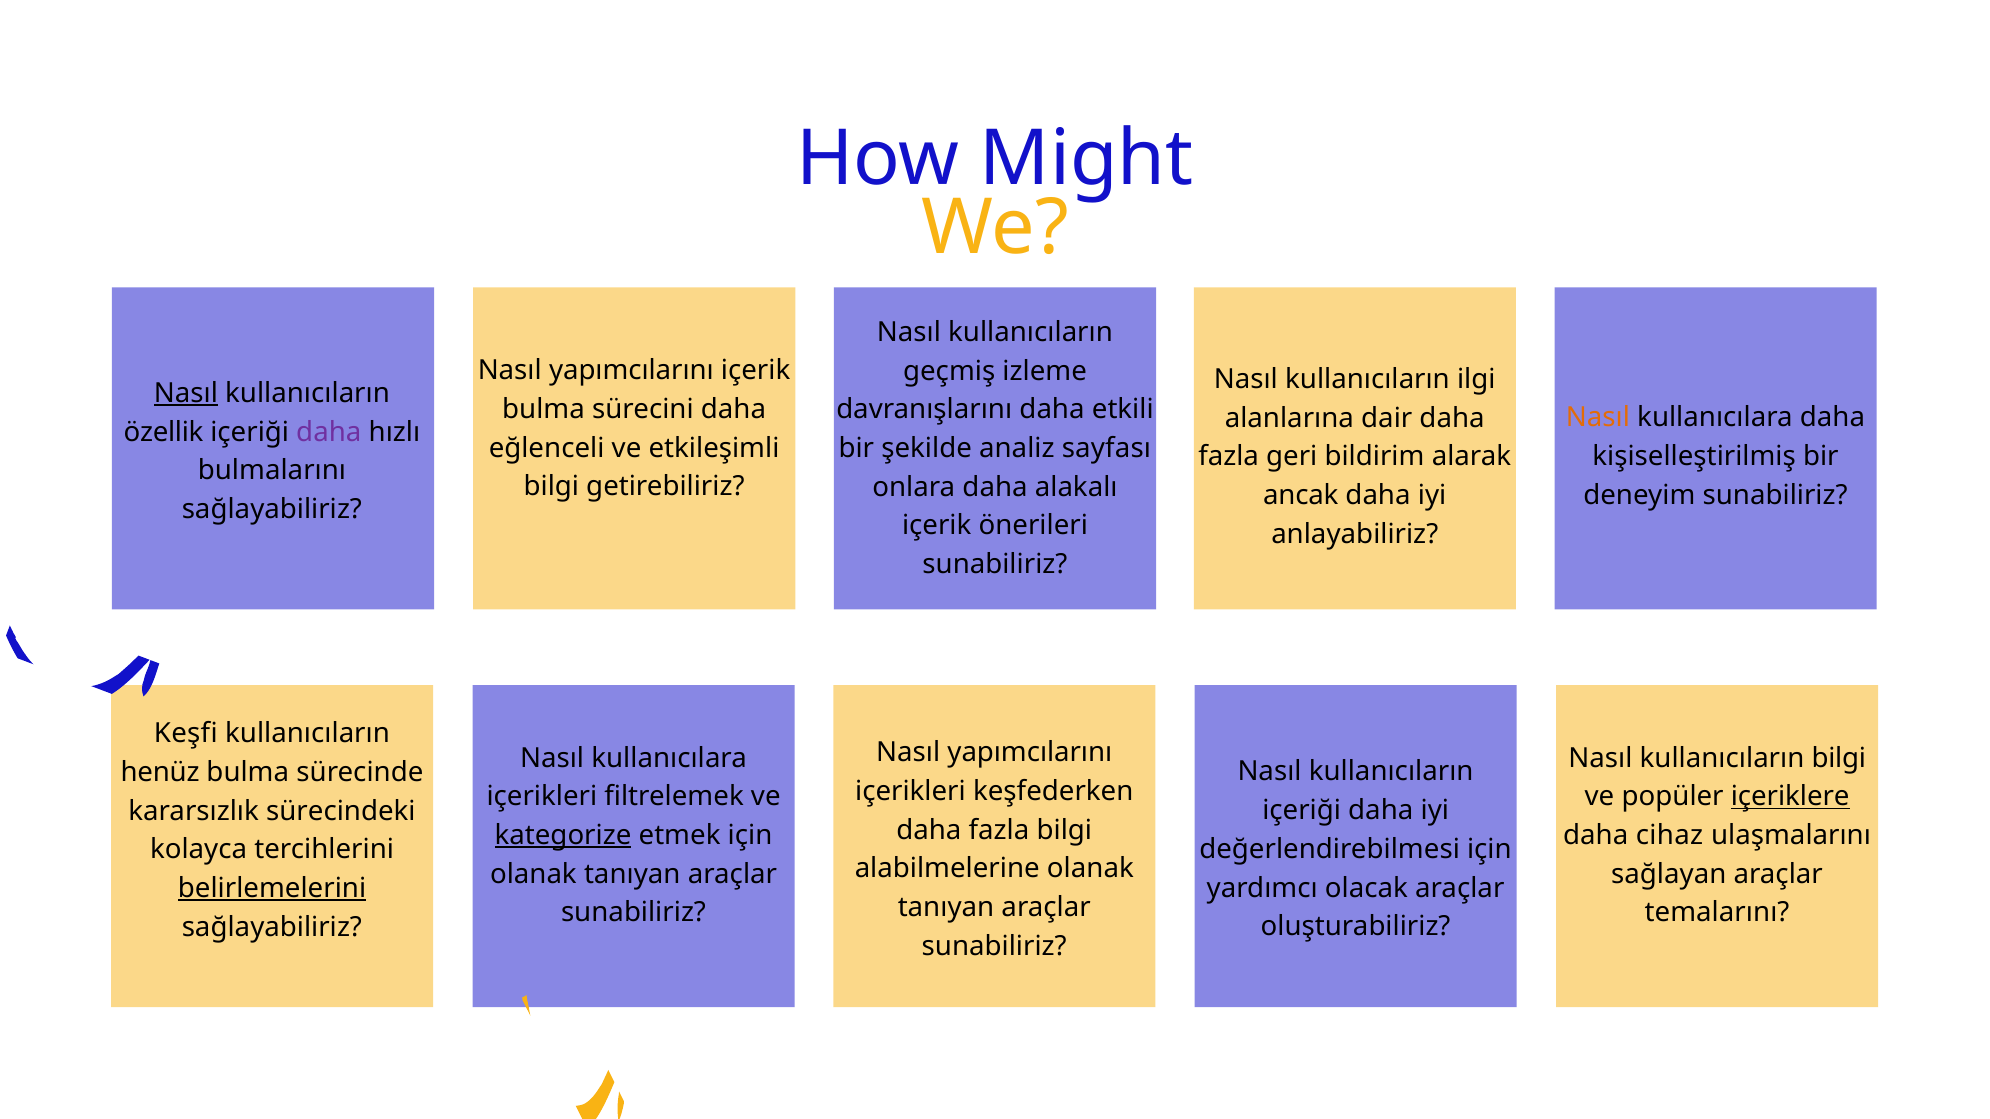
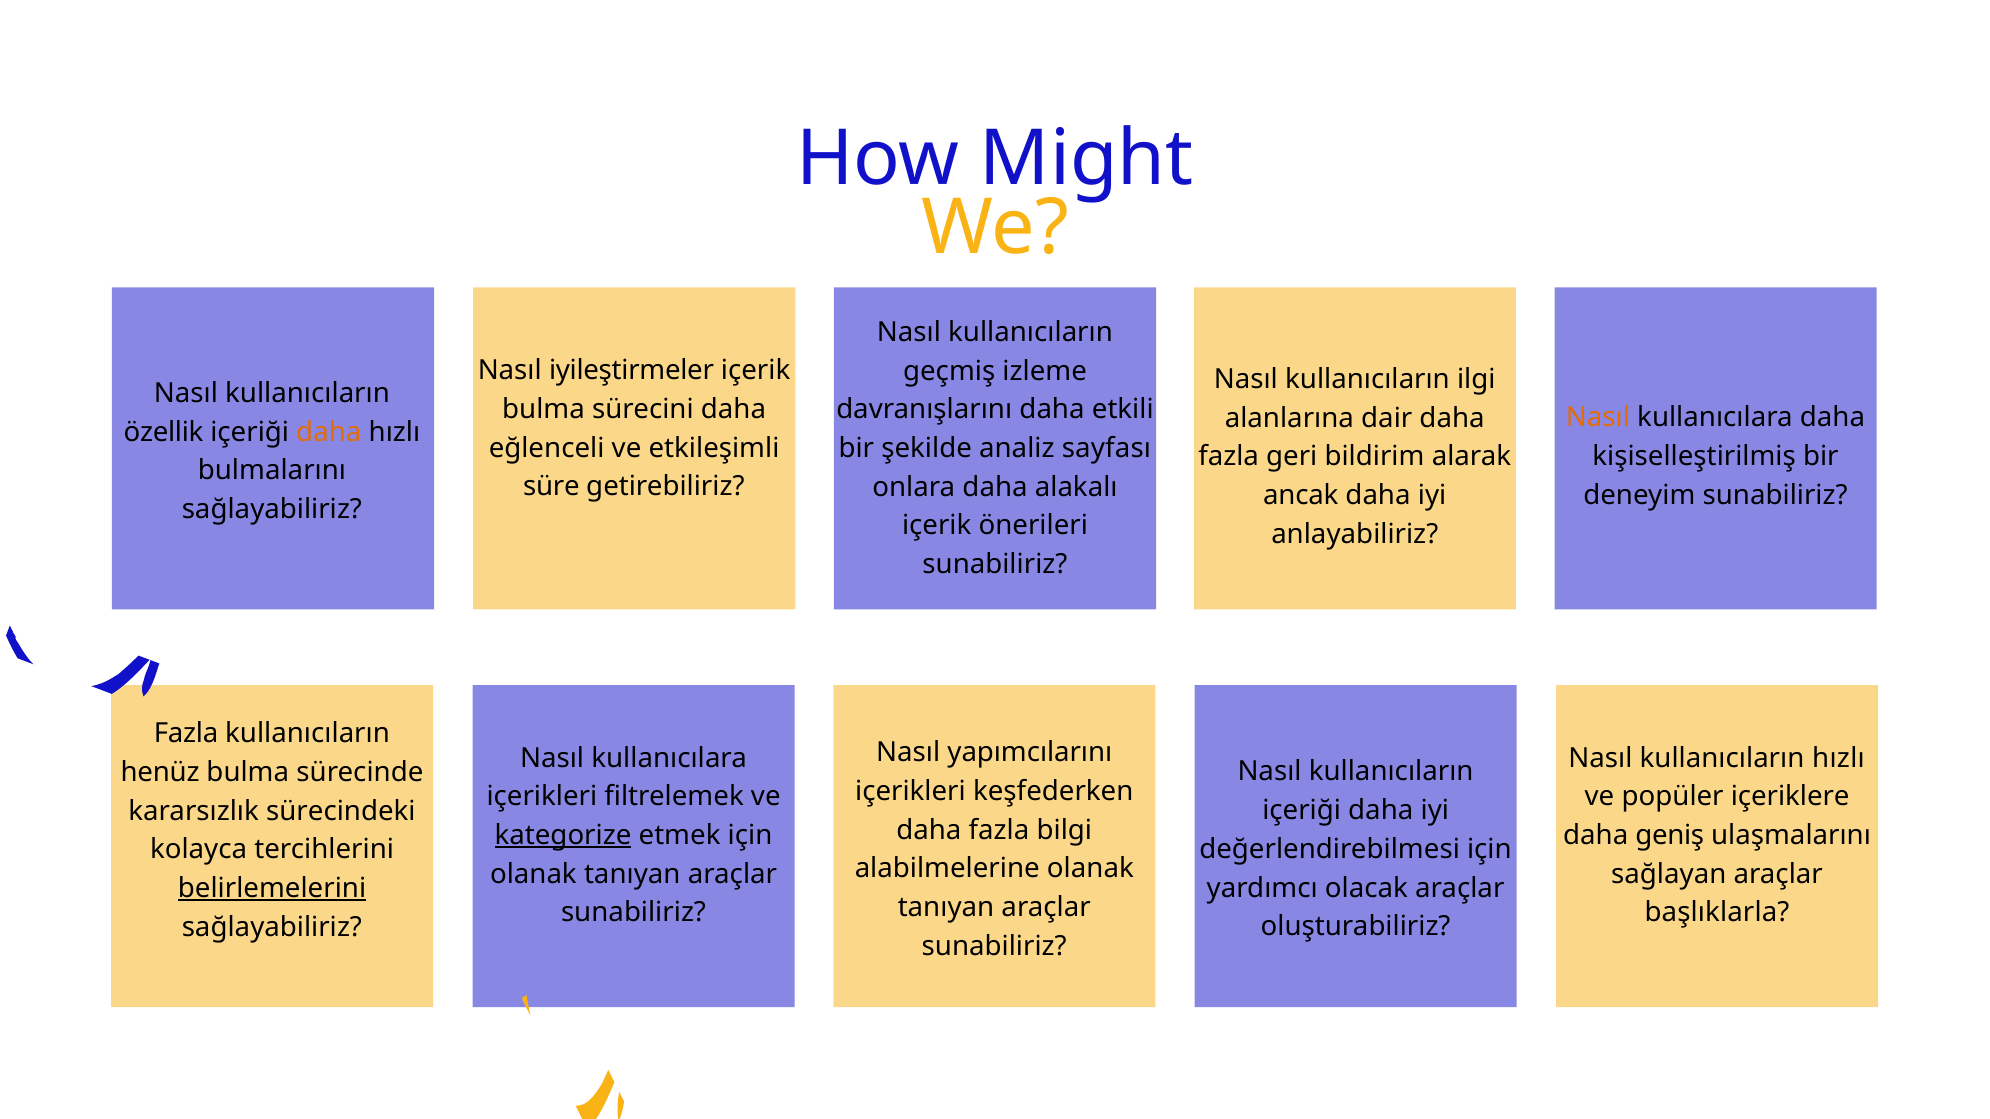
yapımcılarını at (631, 371): yapımcılarını -> iyileştirmeler
Nasıl at (186, 394) underline: present -> none
daha at (329, 432) colour: purple -> orange
bilgi at (551, 487): bilgi -> süre
Keşfi at (186, 734): Keşfi -> Fazla
kullanıcıların bilgi: bilgi -> hızlı
içeriklere underline: present -> none
cihaz: cihaz -> geniş
temalarını: temalarını -> başlıklarla
